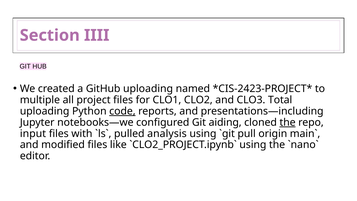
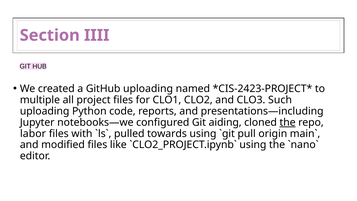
Total: Total -> Such
code underline: present -> none
input: input -> labor
analysis: analysis -> towards
